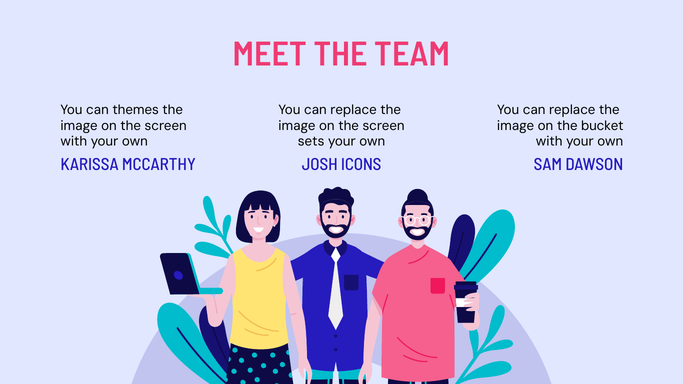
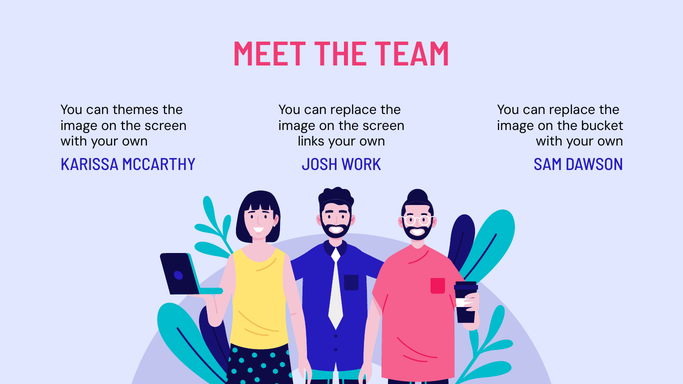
sets: sets -> links
ICONS: ICONS -> WORK
